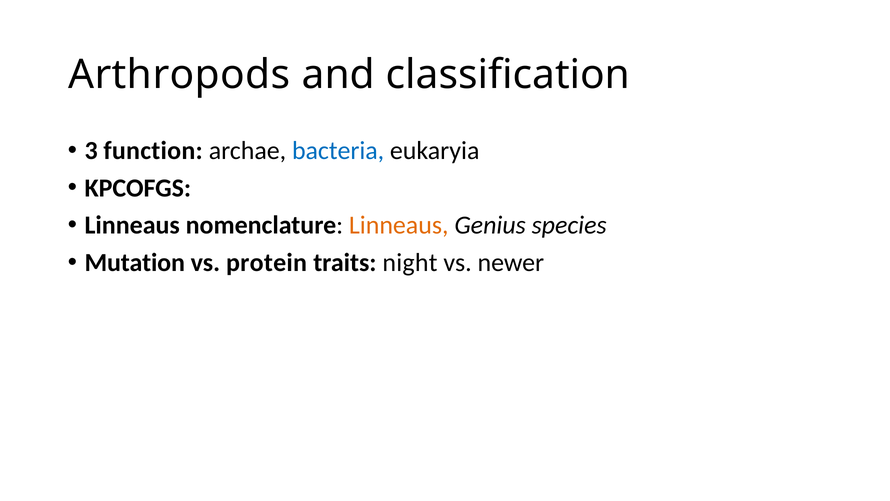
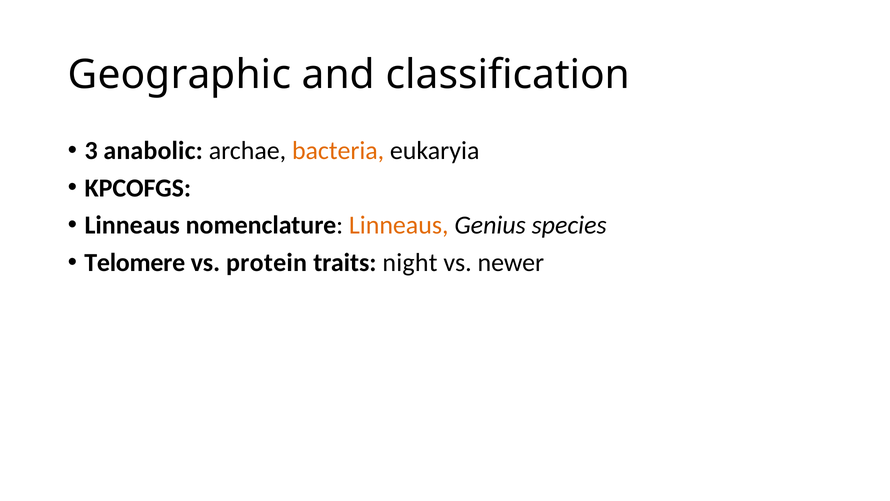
Arthropods: Arthropods -> Geographic
function: function -> anabolic
bacteria colour: blue -> orange
Mutation: Mutation -> Telomere
